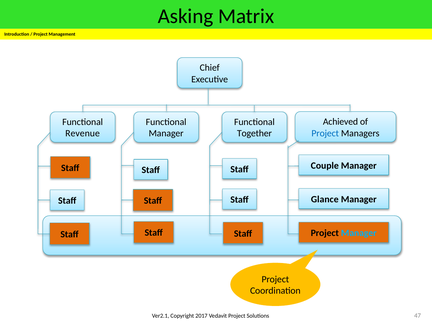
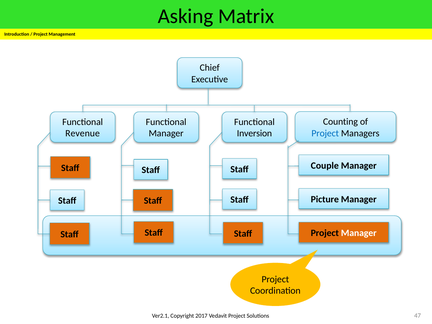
Achieved: Achieved -> Counting
Together: Together -> Inversion
Glance: Glance -> Picture
Manager at (359, 233) colour: light blue -> white
